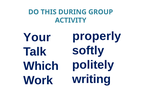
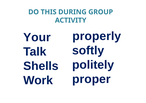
Which: Which -> Shells
writing: writing -> proper
